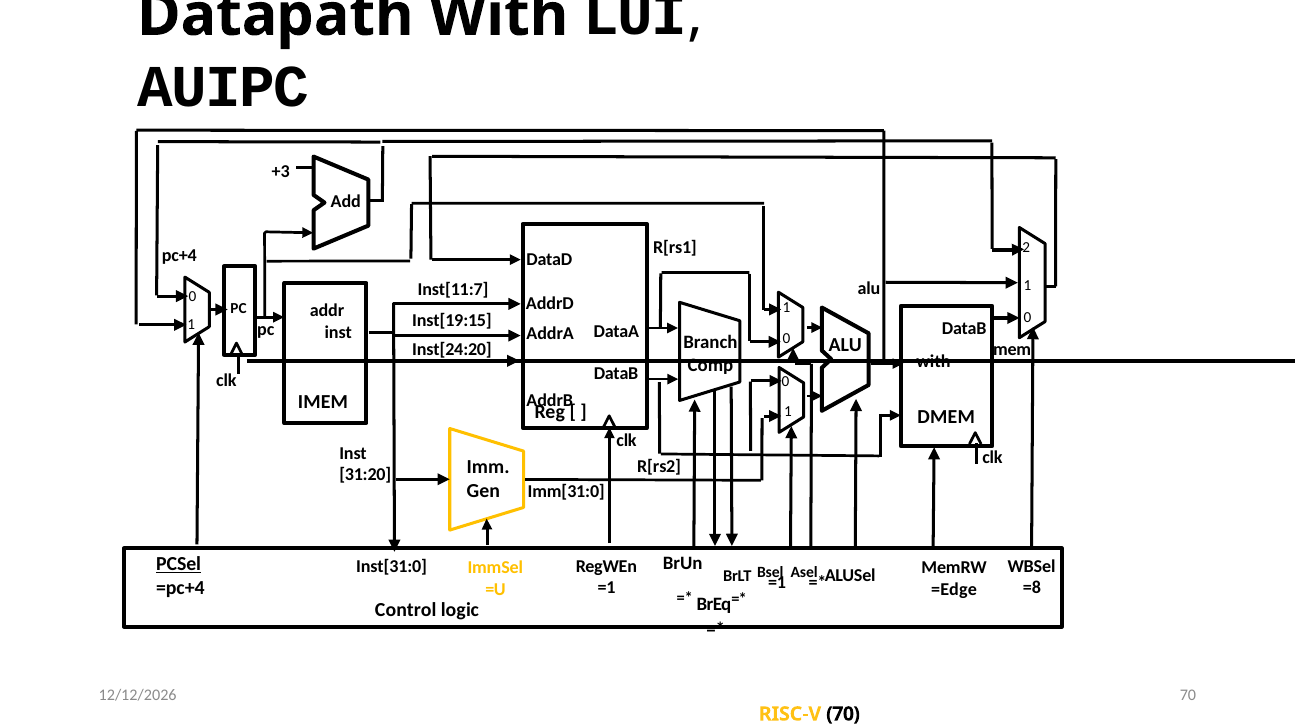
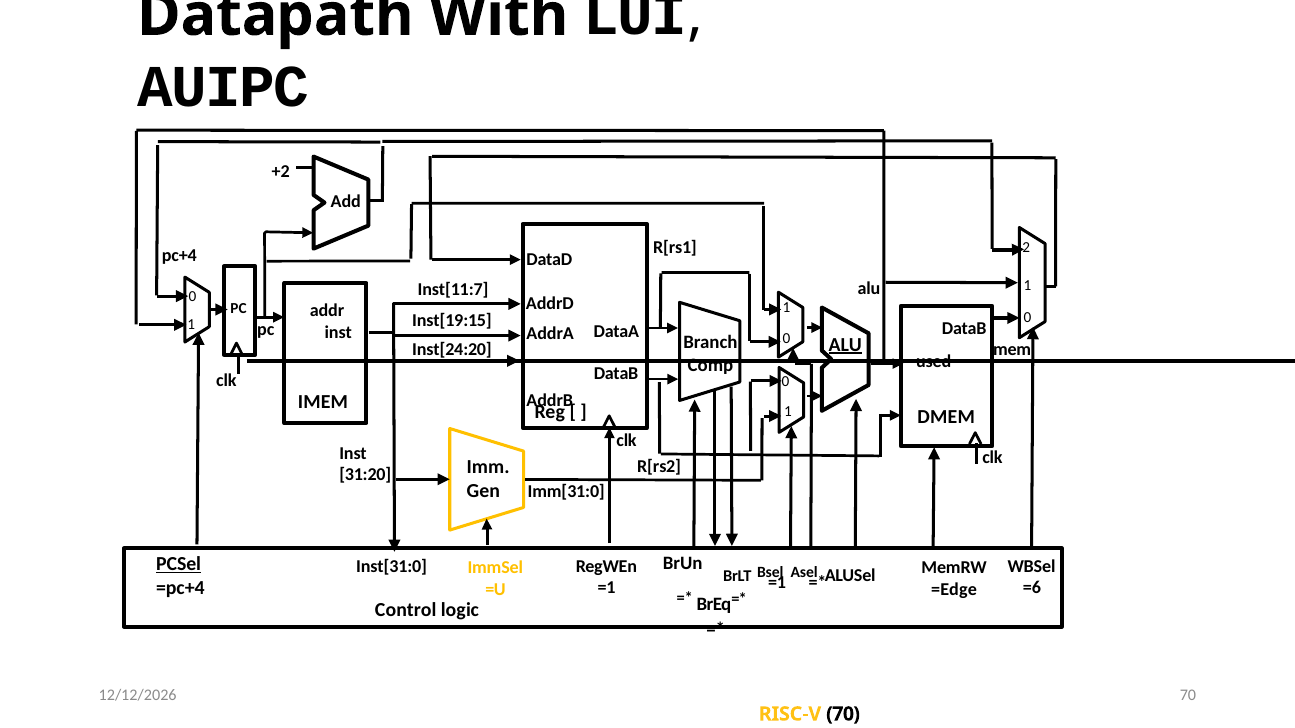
+3: +3 -> +2
ALU at (845, 345) underline: none -> present
with at (934, 362): with -> used
=8: =8 -> =6
